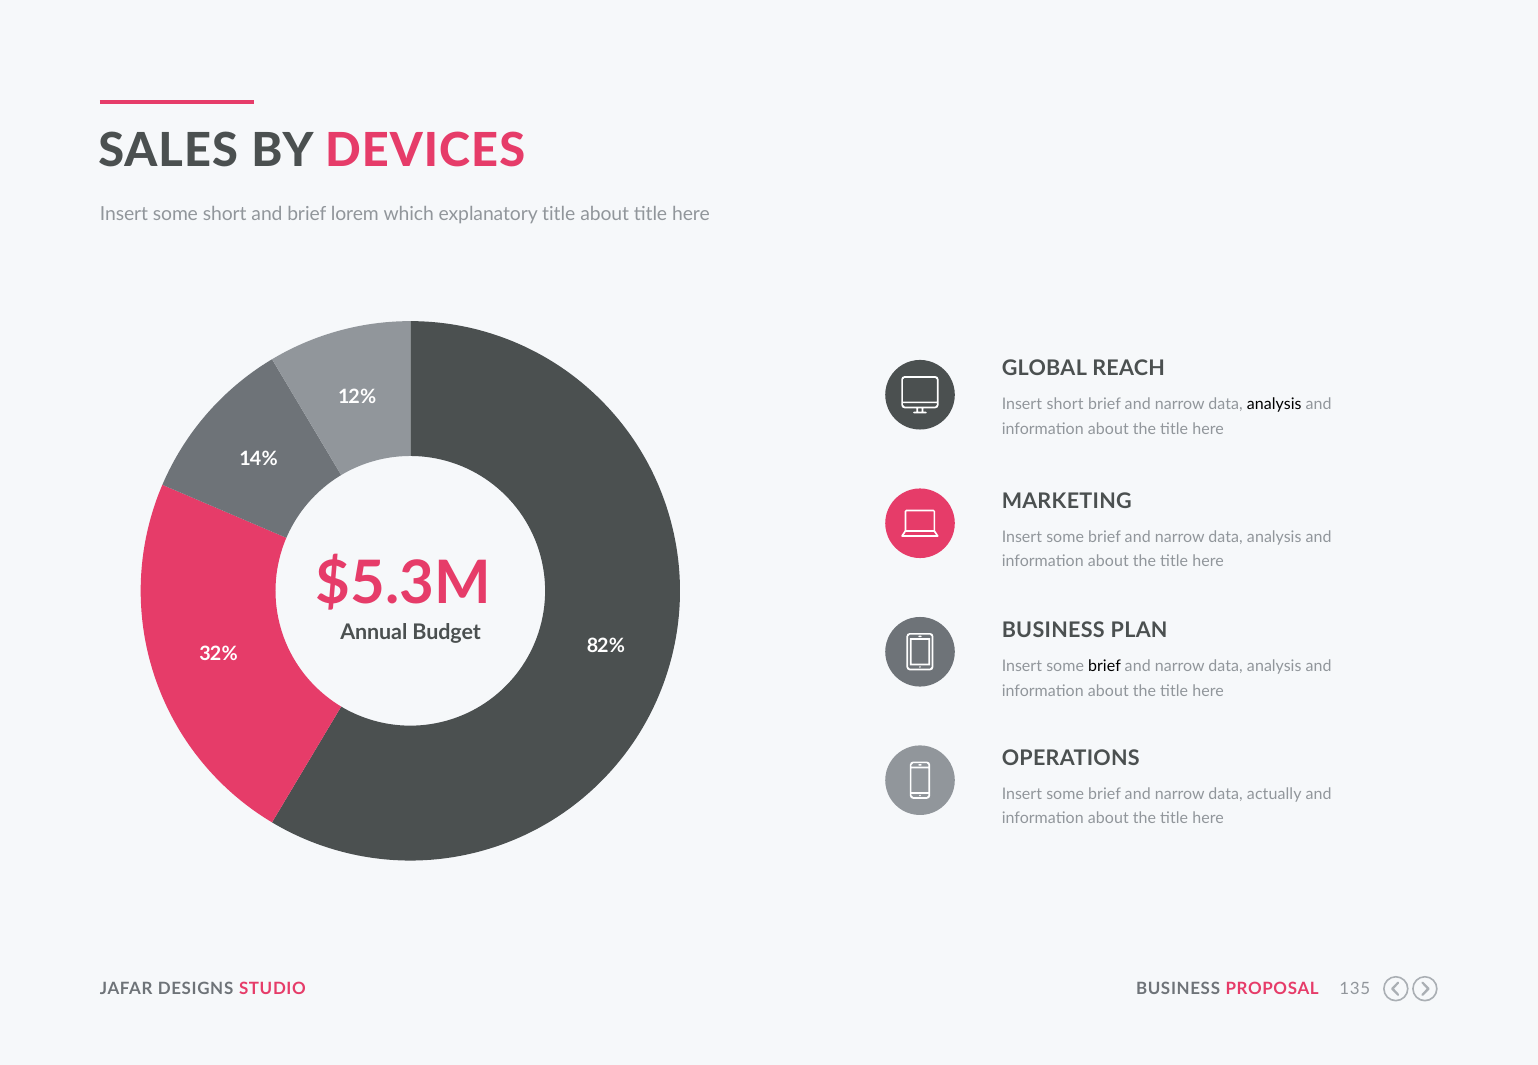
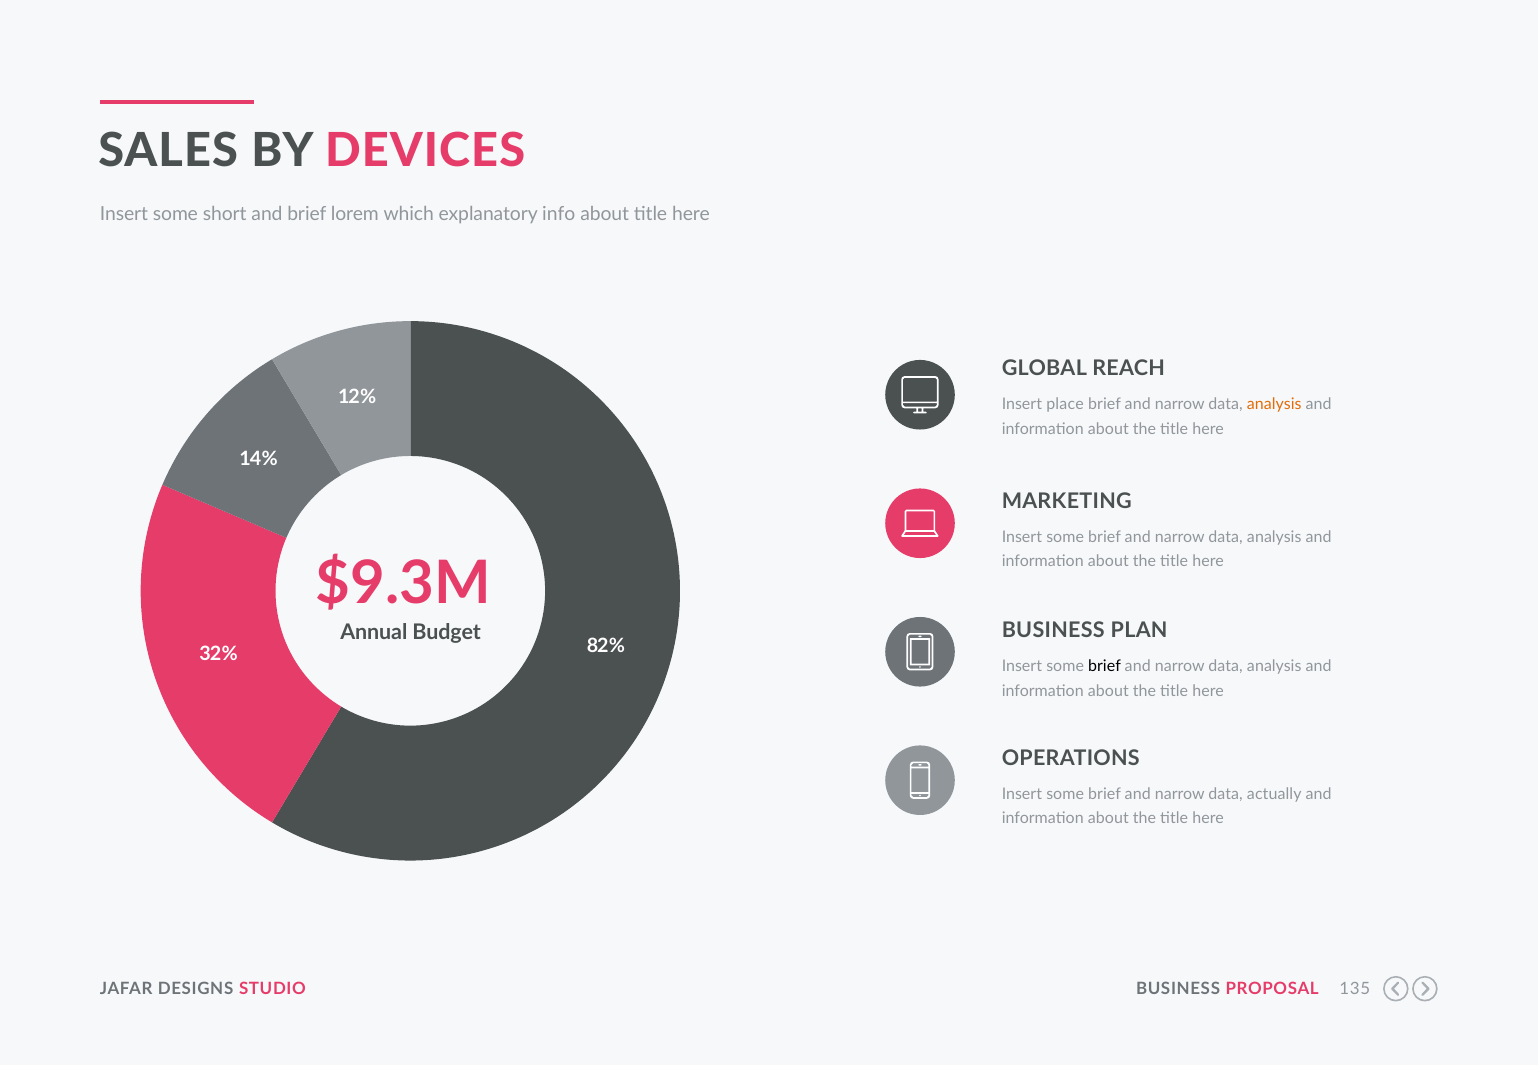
explanatory title: title -> info
Insert short: short -> place
analysis at (1274, 404) colour: black -> orange
$5.3M: $5.3M -> $9.3M
